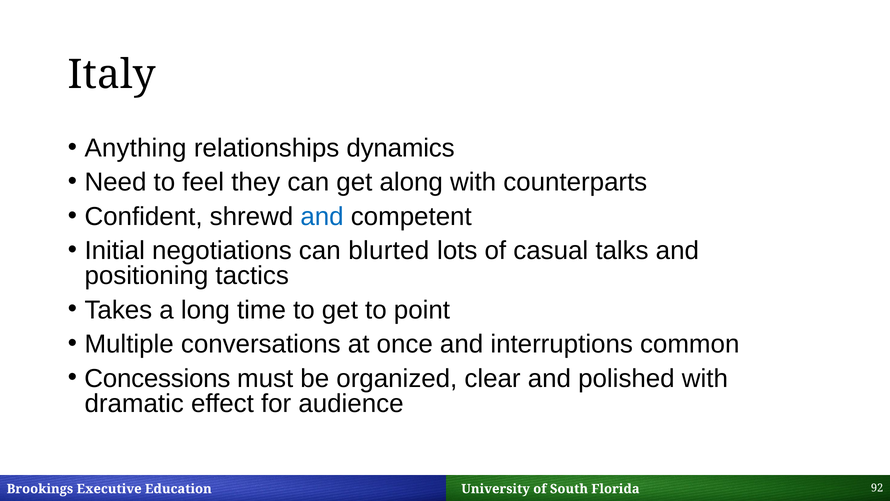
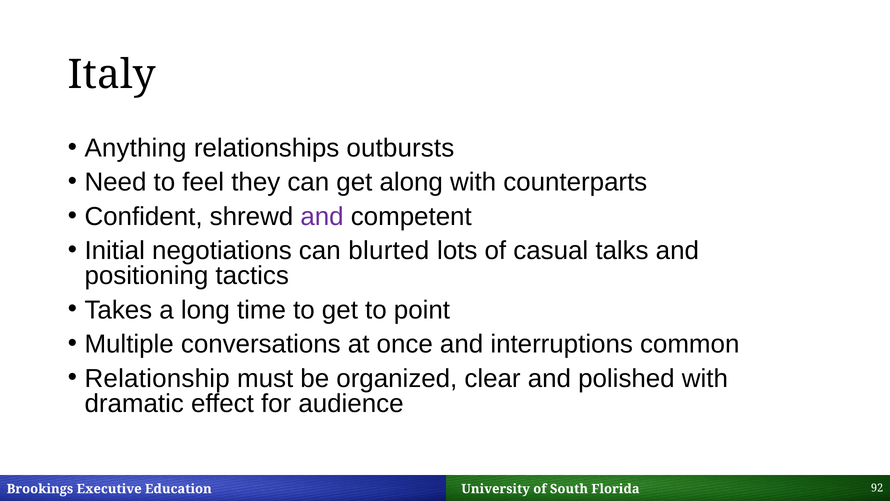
dynamics: dynamics -> outbursts
and at (322, 216) colour: blue -> purple
Concessions: Concessions -> Relationship
